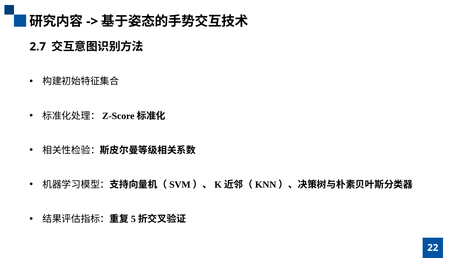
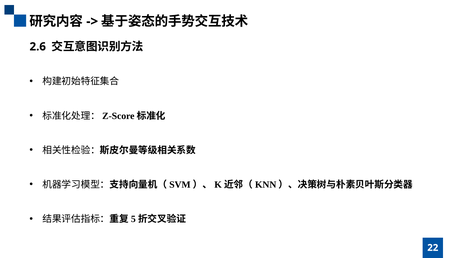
2.7: 2.7 -> 2.6
